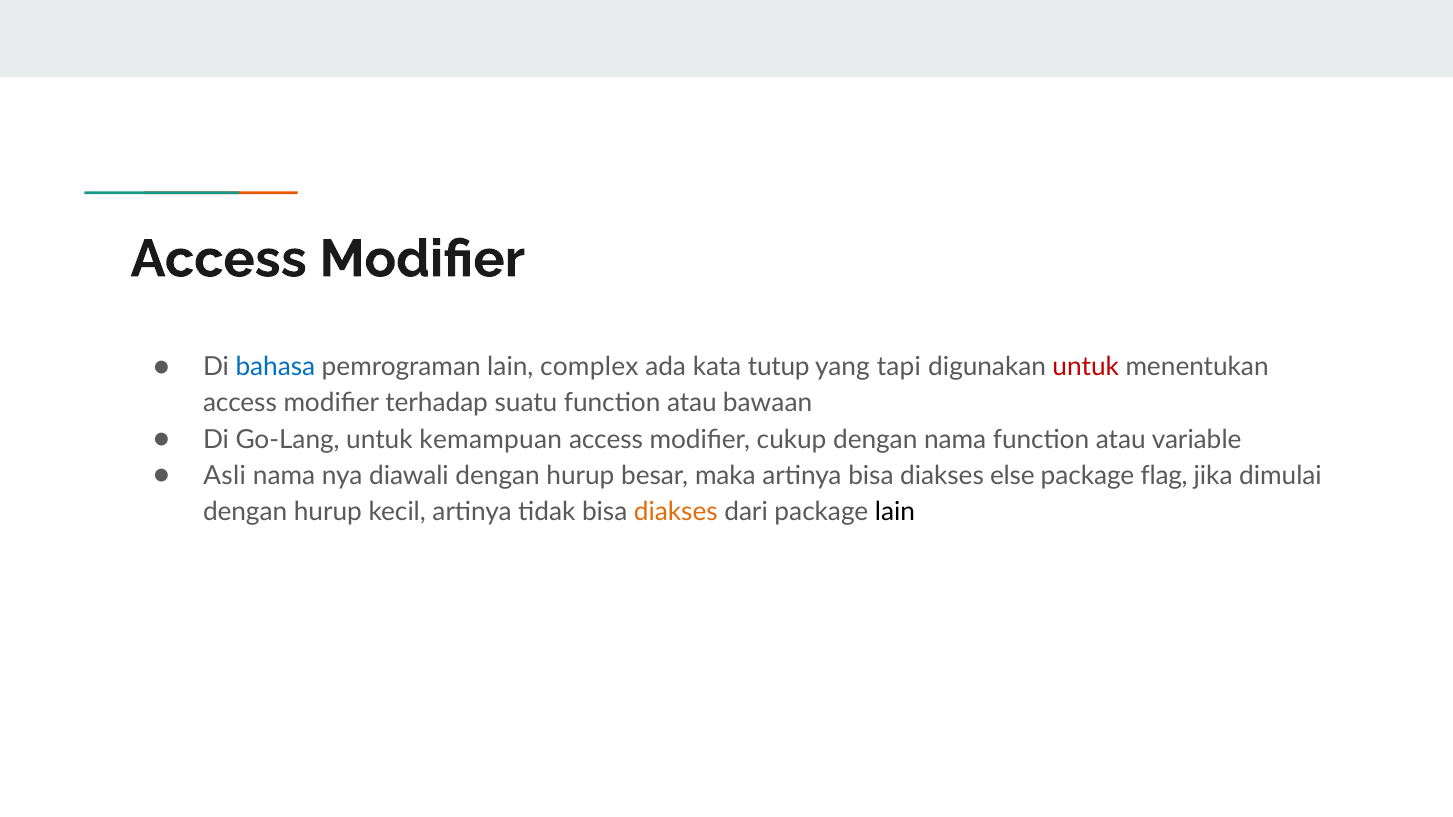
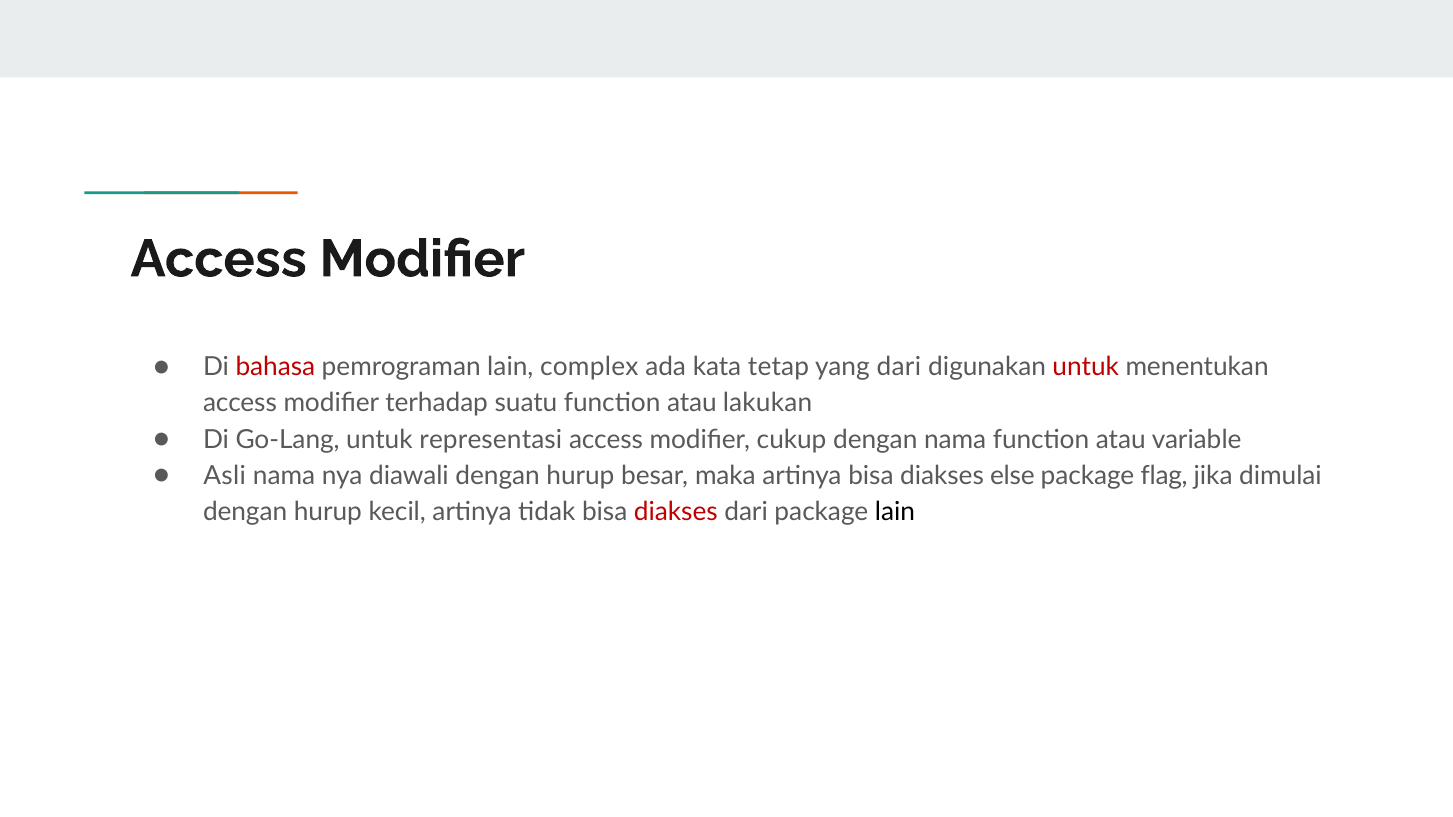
bahasa colour: blue -> red
tutup: tutup -> tetap
yang tapi: tapi -> dari
bawaan: bawaan -> lakukan
kemampuan: kemampuan -> representasi
diakses at (676, 512) colour: orange -> red
